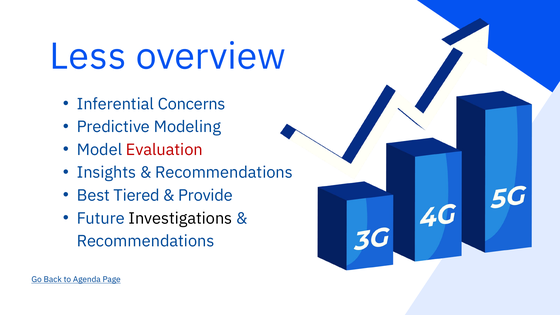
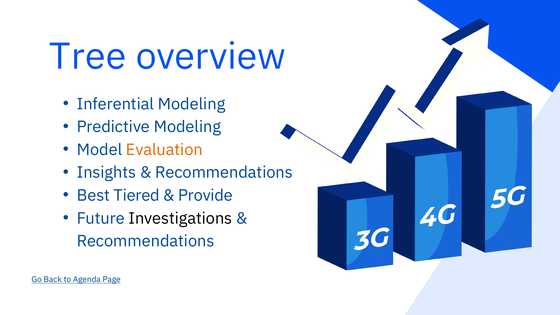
Less: Less -> Tree
Inferential Concerns: Concerns -> Modeling
Evaluation colour: red -> orange
